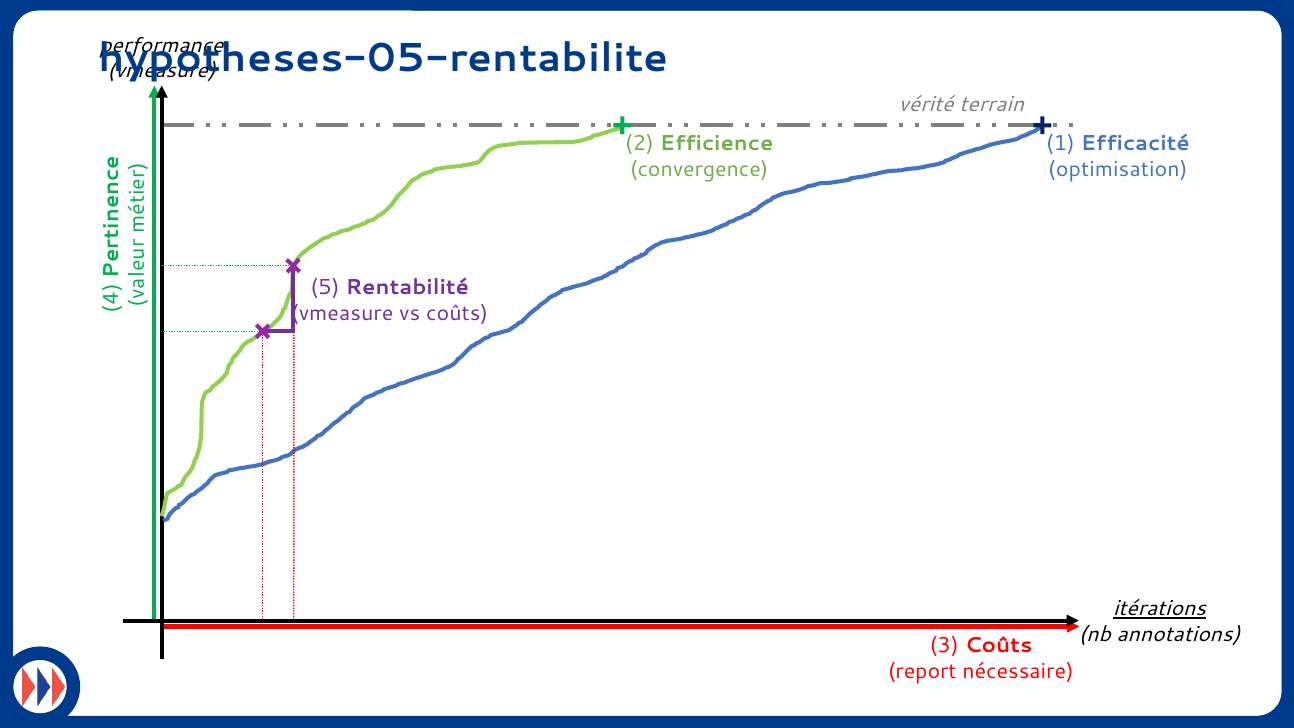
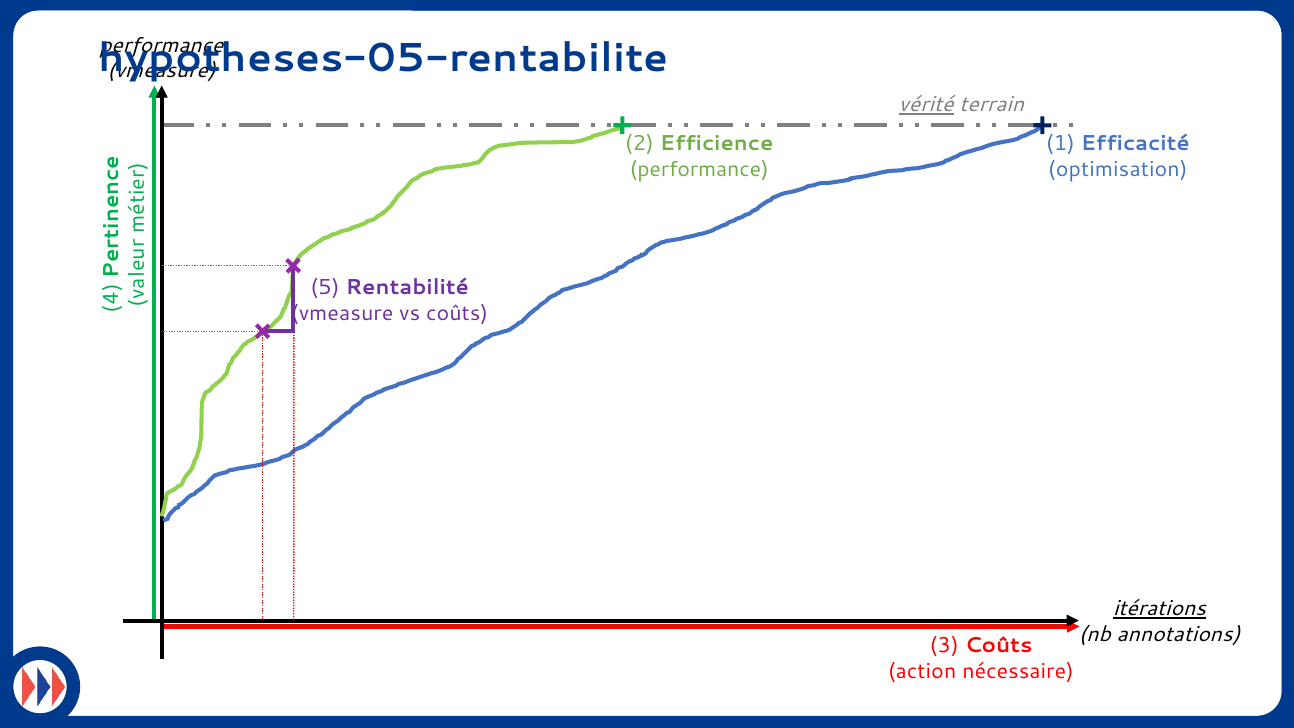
vérité underline: none -> present
convergence at (699, 169): convergence -> performance
report: report -> action
